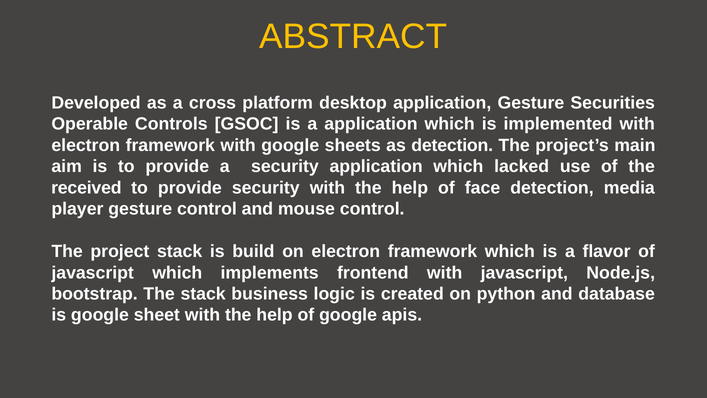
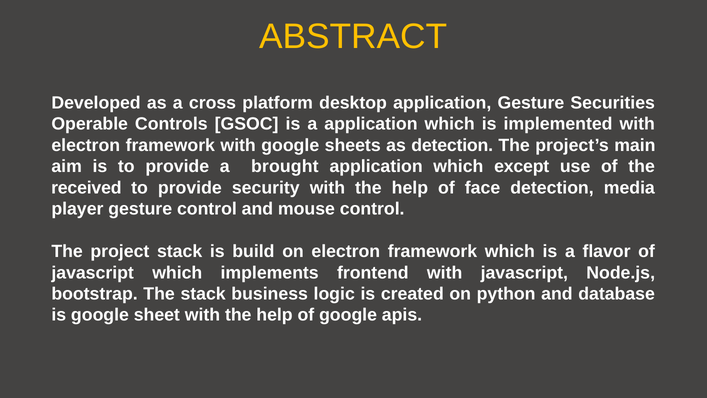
a security: security -> brought
lacked: lacked -> except
